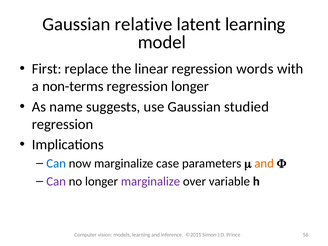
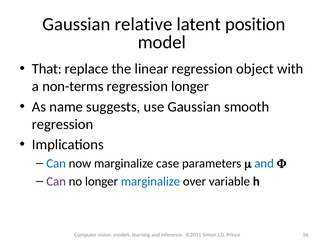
latent learning: learning -> position
First: First -> That
words: words -> object
studied: studied -> smooth
and at (264, 163) colour: orange -> blue
marginalize at (150, 181) colour: purple -> blue
